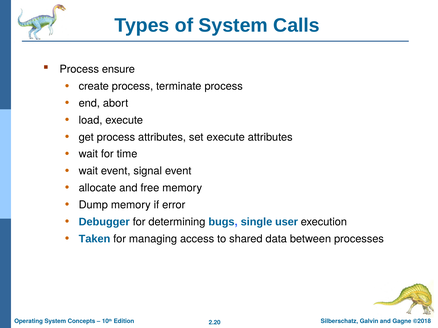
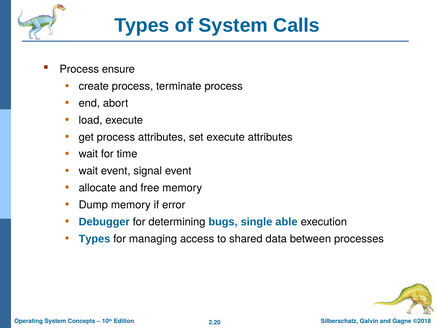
user: user -> able
Taken at (94, 239): Taken -> Types
